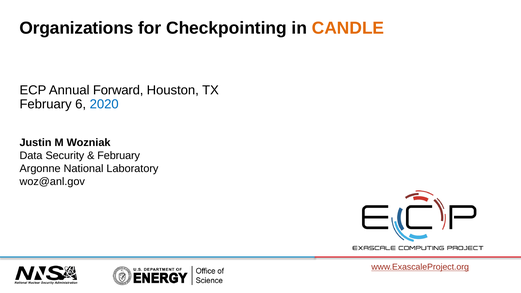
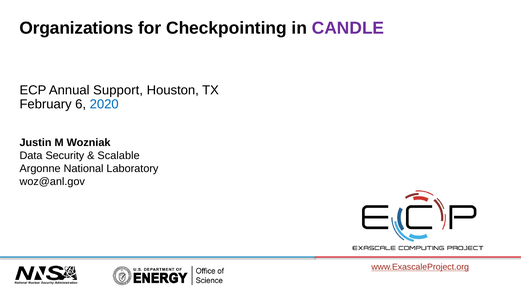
CANDLE colour: orange -> purple
Forward: Forward -> Support
February at (119, 156): February -> Scalable
